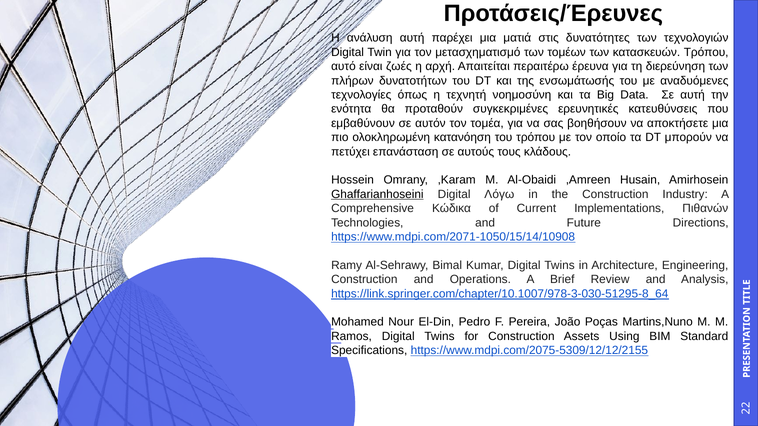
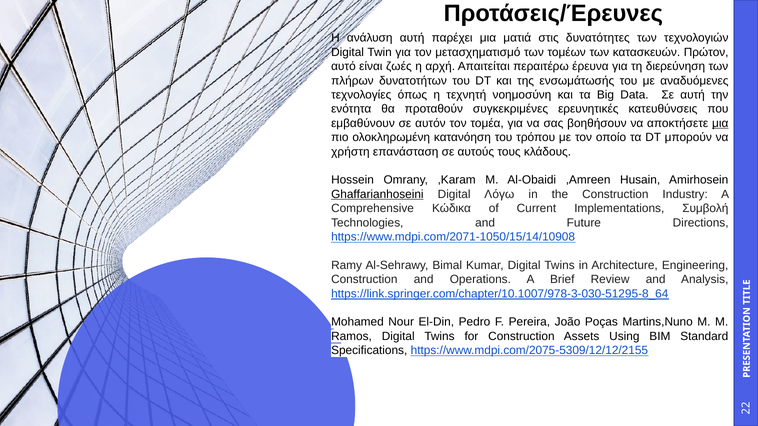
κατασκευών Τρόπου: Τρόπου -> Πρώτον
μια at (720, 123) underline: none -> present
πετύχει: πετύχει -> χρήστη
Πιθανών: Πιθανών -> Συμβολή
